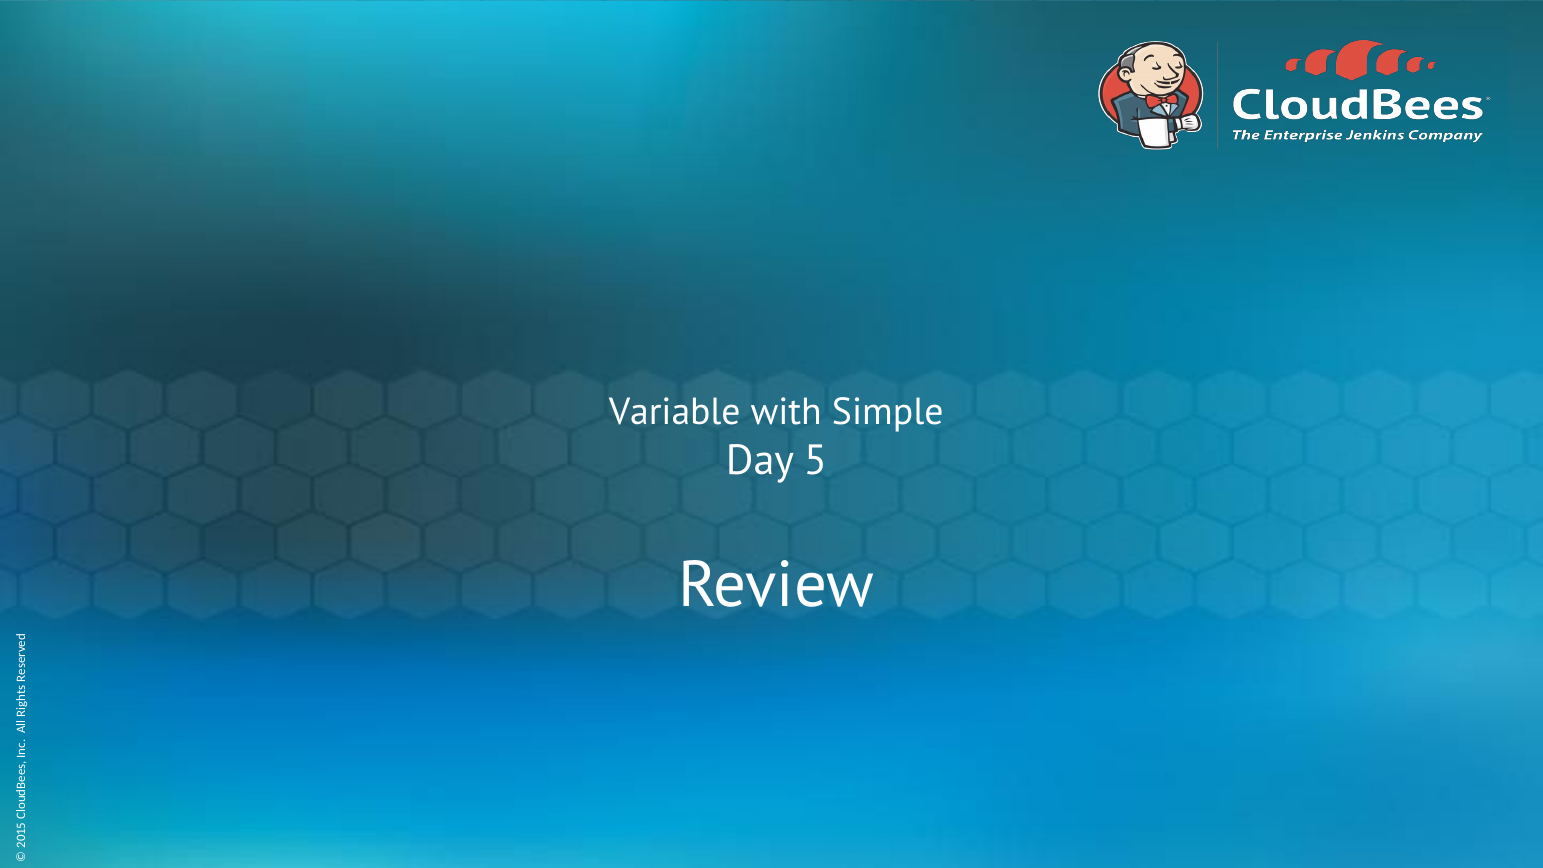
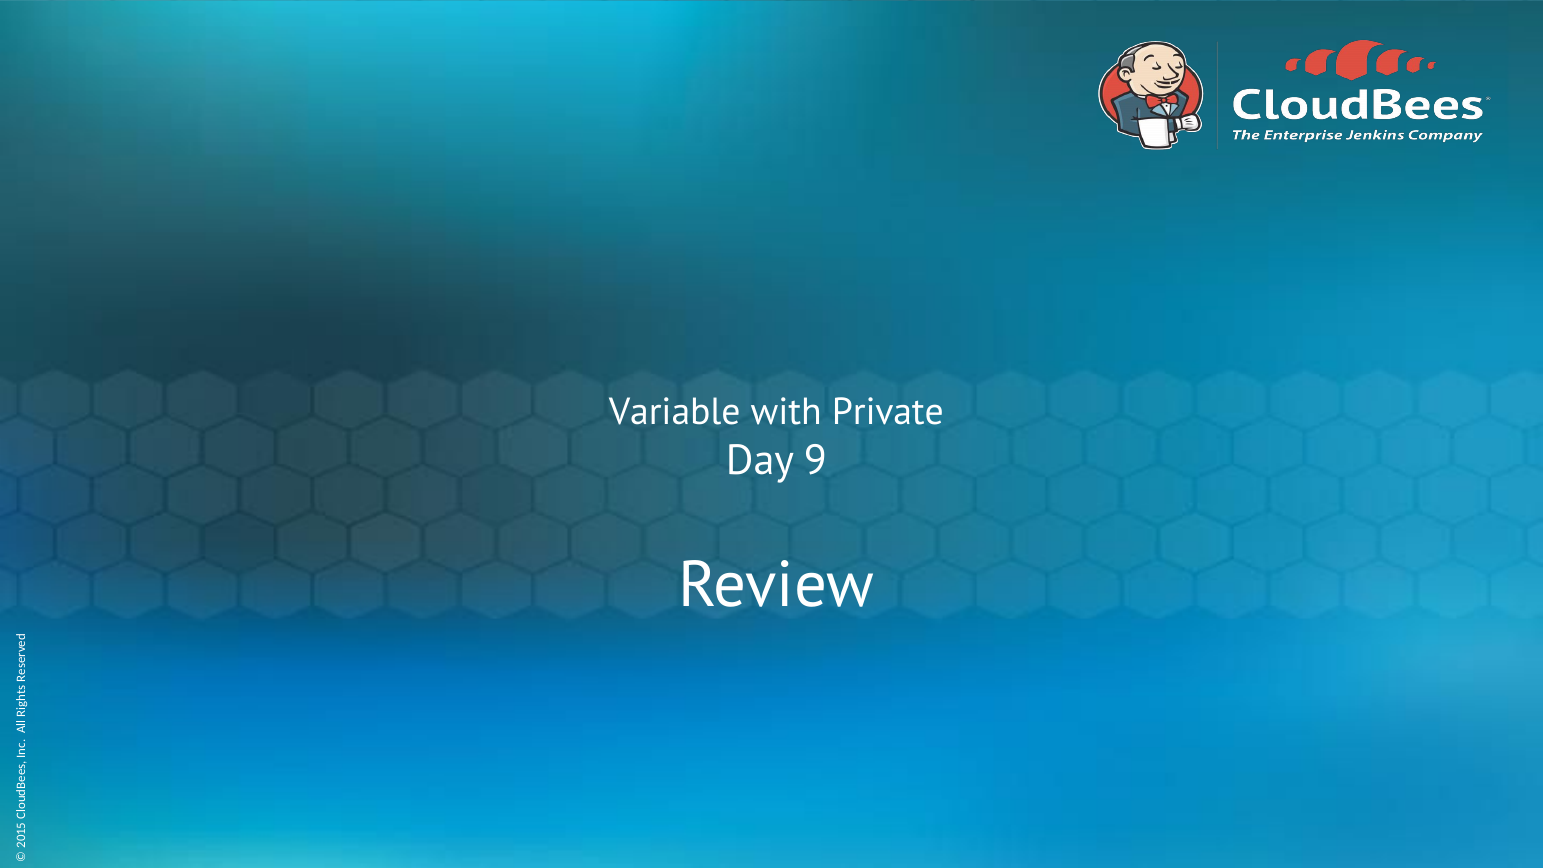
Simple: Simple -> Private
Day 5: 5 -> 9
